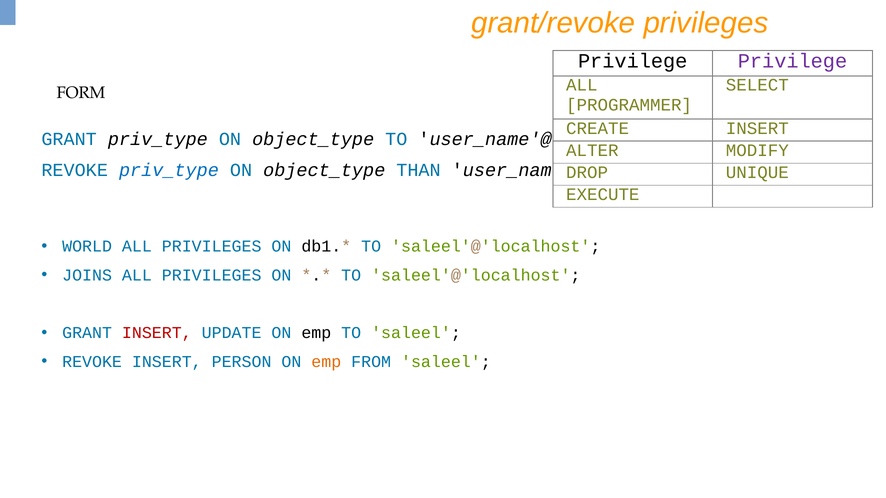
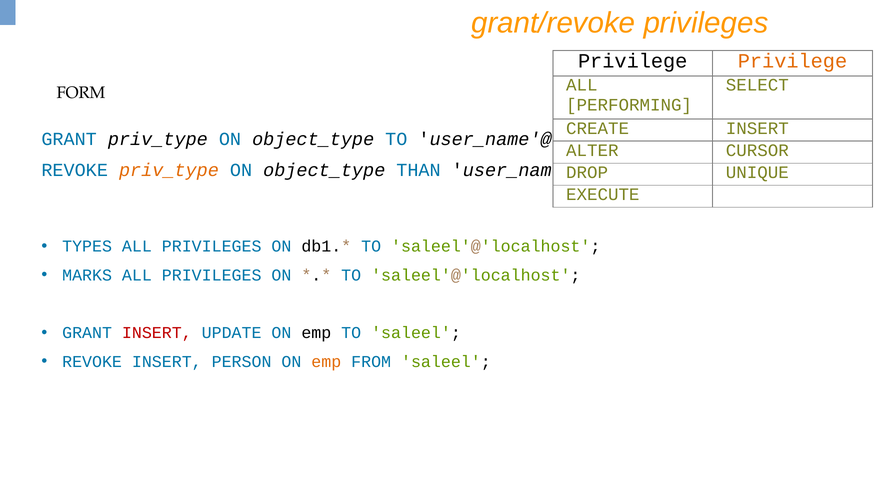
Privilege at (792, 61) colour: purple -> orange
PROGRAMMER: PROGRAMMER -> PERFORMING
MODIFY: MODIFY -> CURSOR
priv_type at (169, 170) colour: blue -> orange
WORLD: WORLD -> TYPES
JOINS: JOINS -> MARKS
